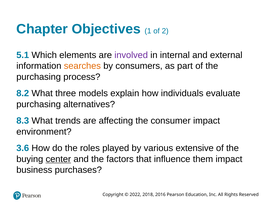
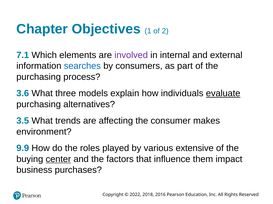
5.1: 5.1 -> 7.1
searches colour: orange -> blue
8.2: 8.2 -> 3.6
evaluate underline: none -> present
8.3: 8.3 -> 3.5
consumer impact: impact -> makes
3.6: 3.6 -> 9.9
